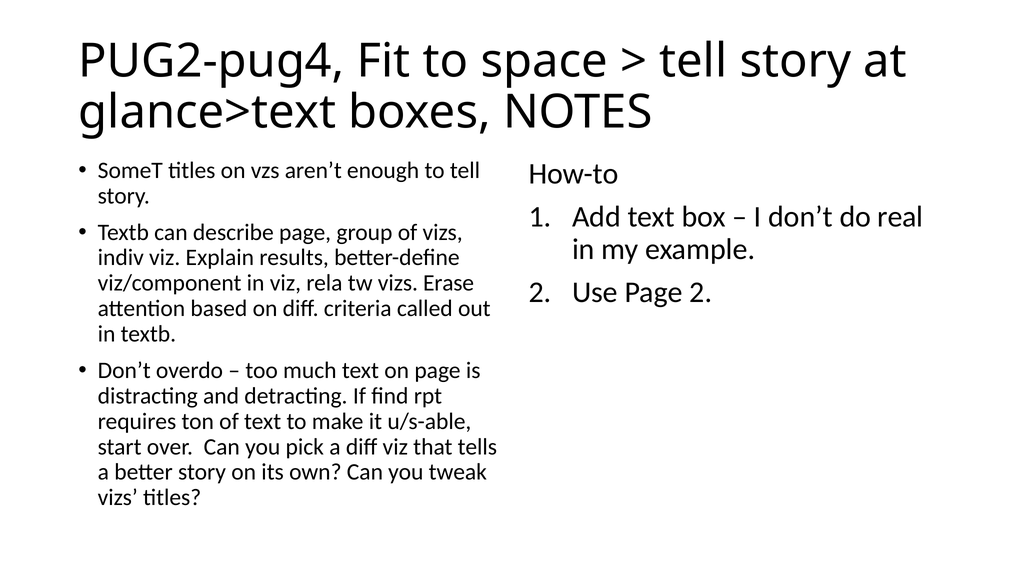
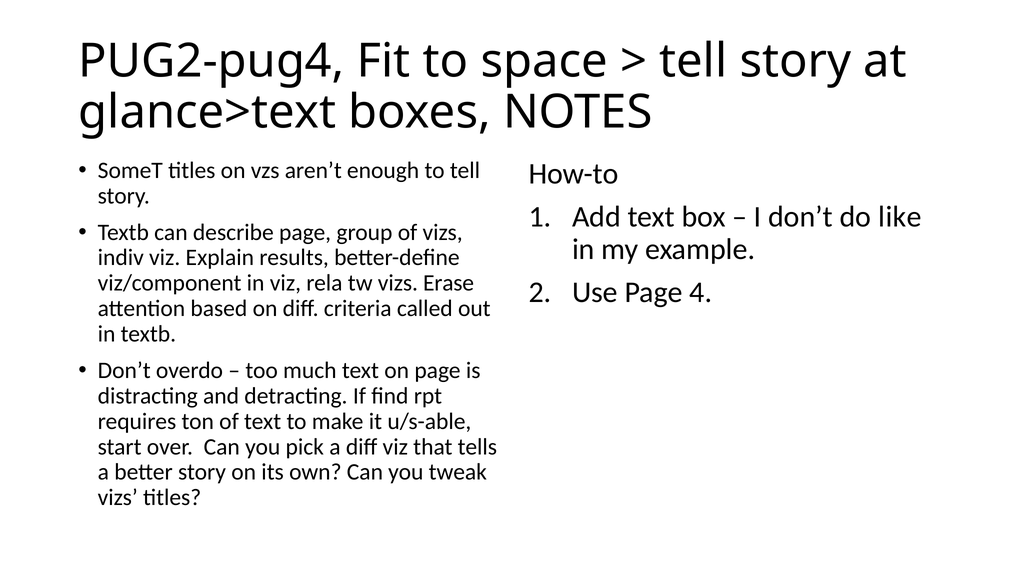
real: real -> like
Page 2: 2 -> 4
